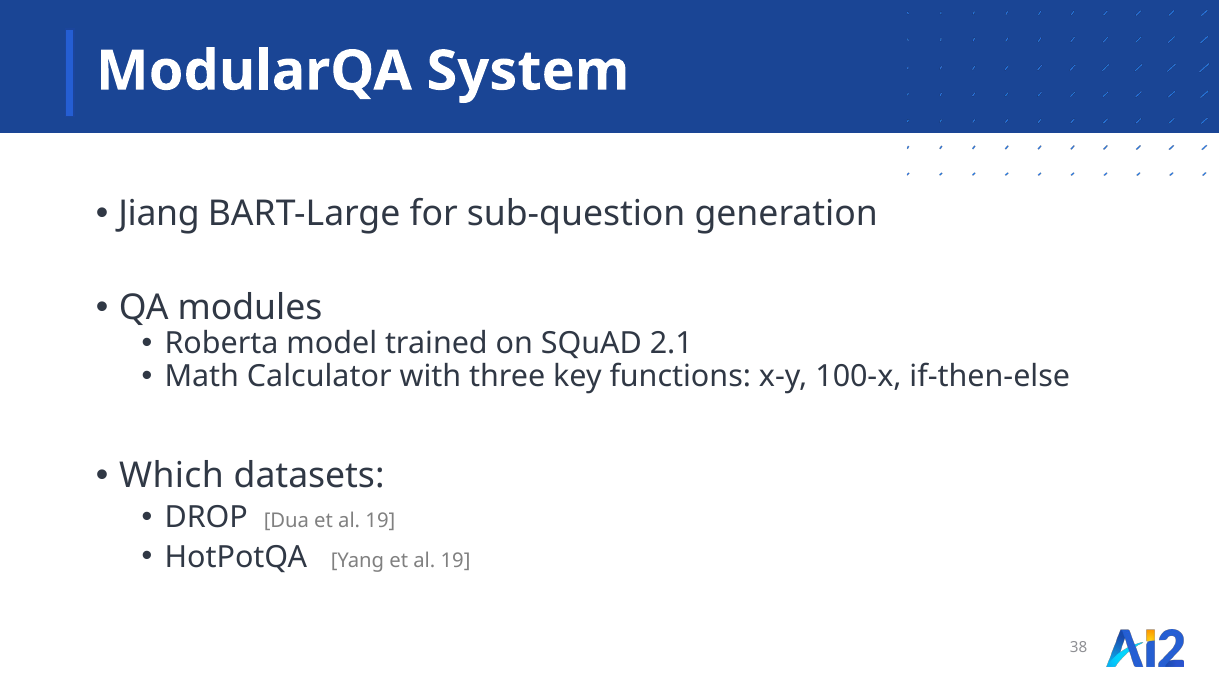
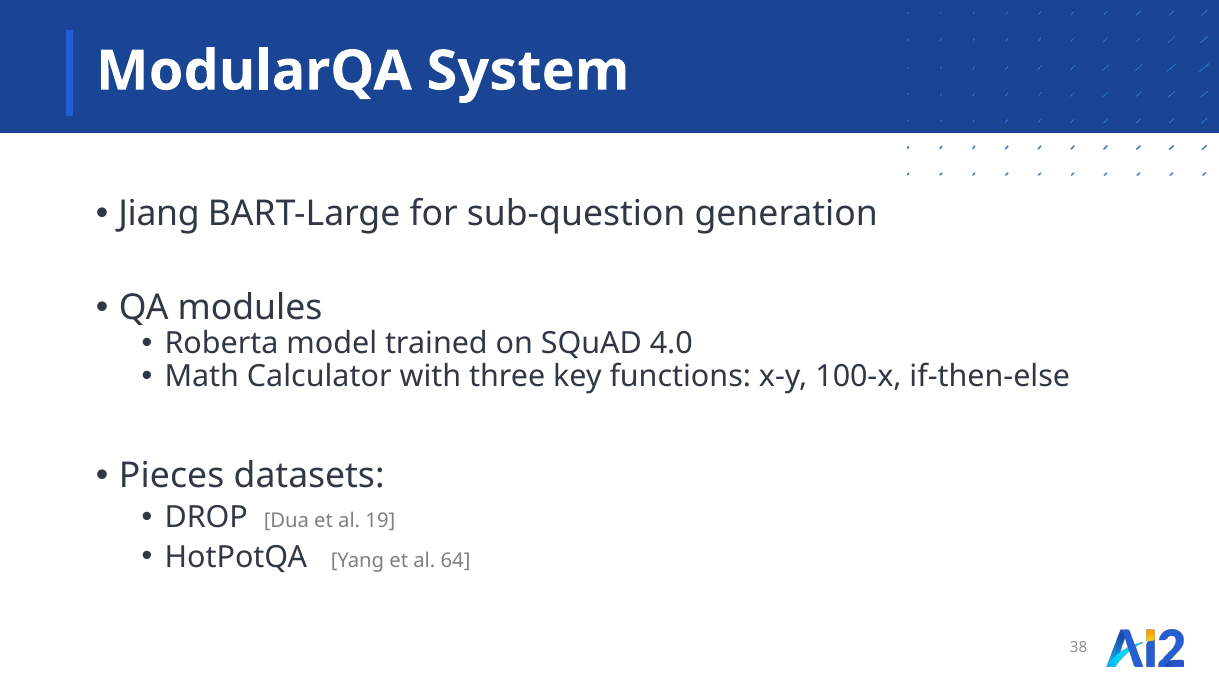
2.1: 2.1 -> 4.0
Which: Which -> Pieces
Yang et al 19: 19 -> 64
